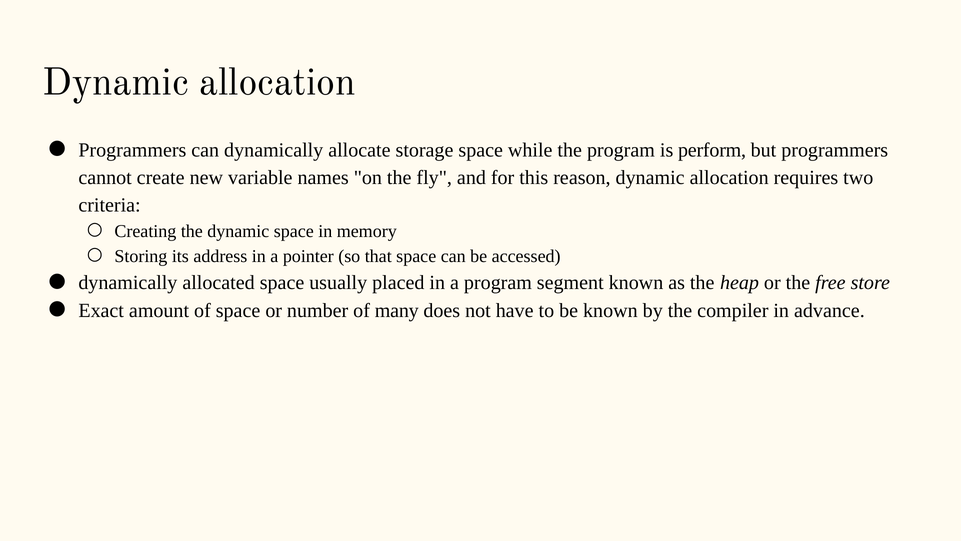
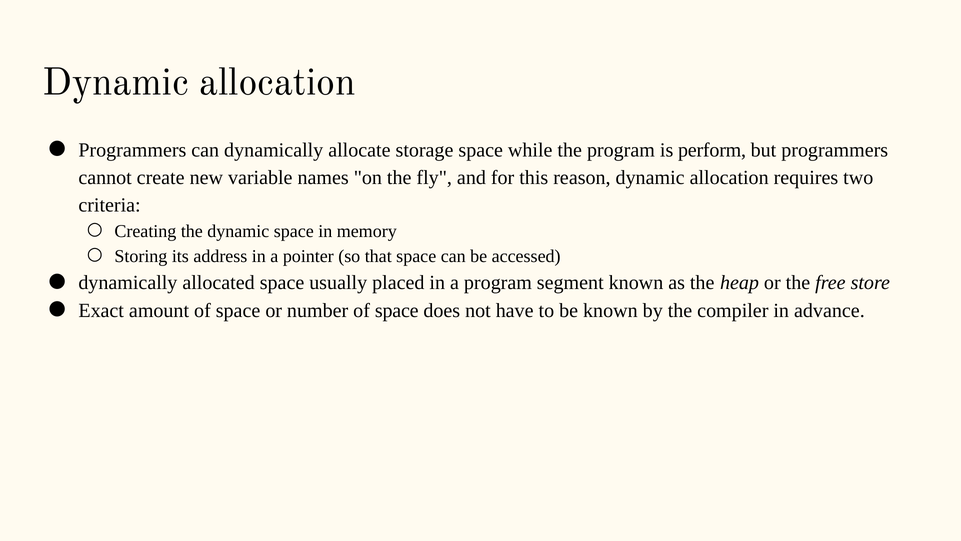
number of many: many -> space
